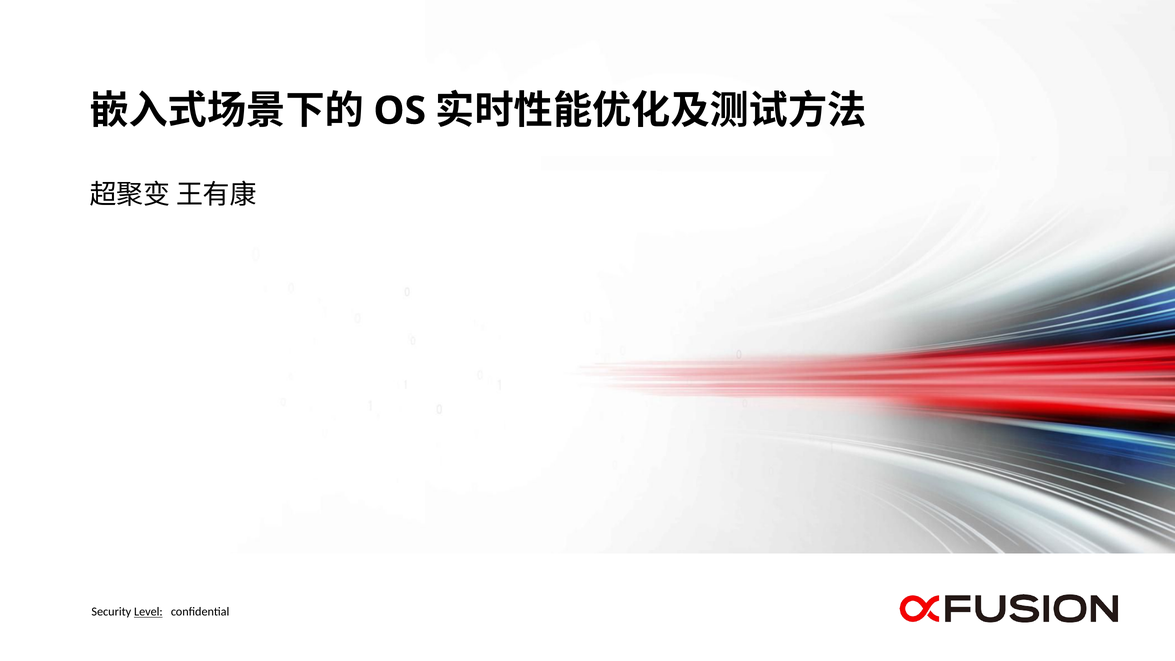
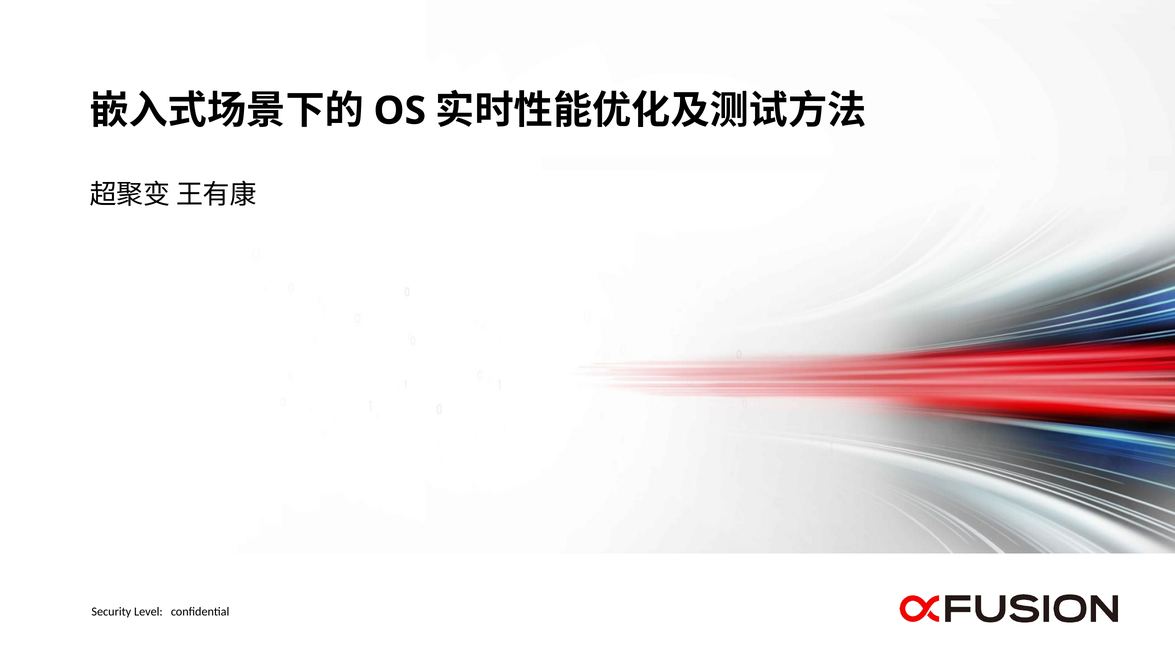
Level underline: present -> none
